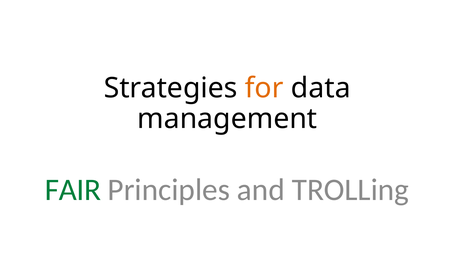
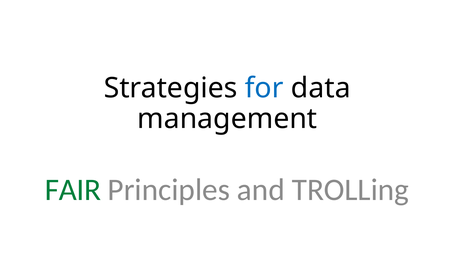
for colour: orange -> blue
